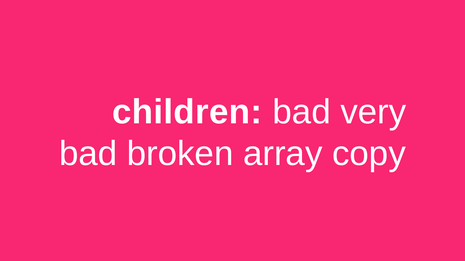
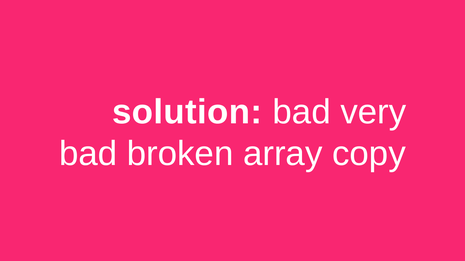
children: children -> solution
